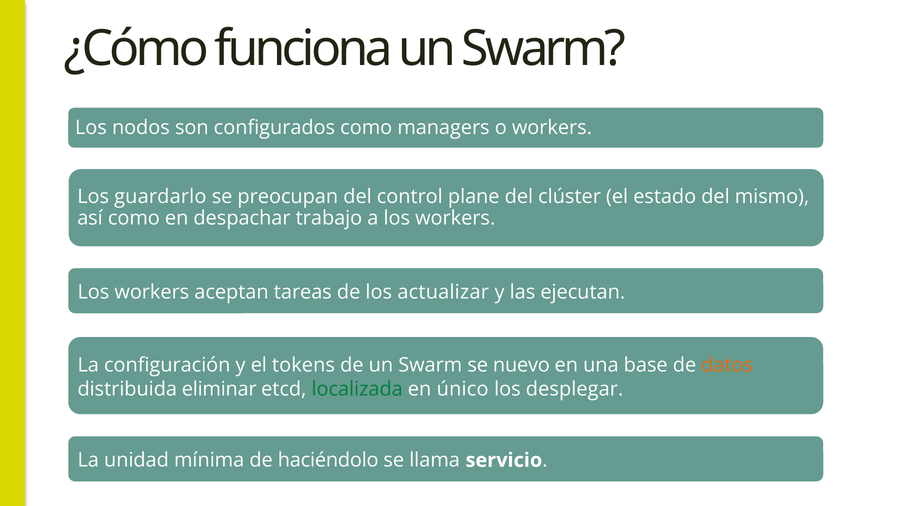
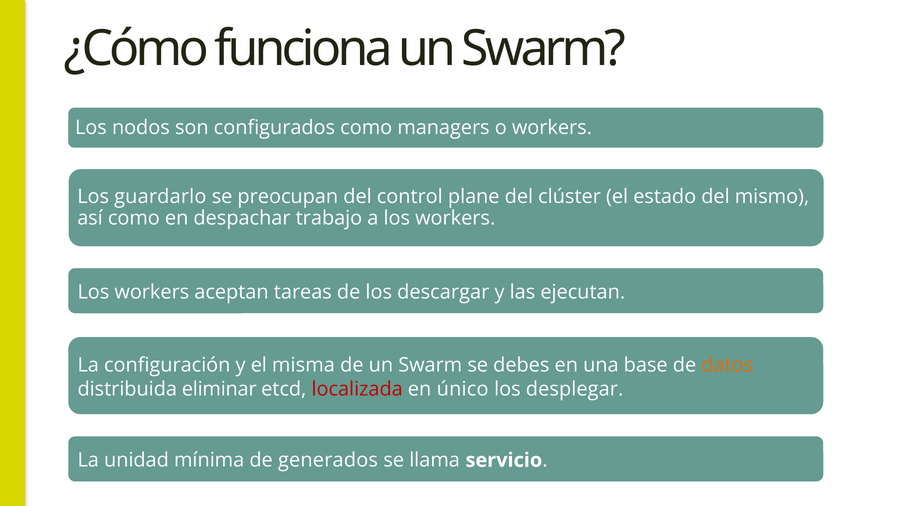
actualizar: actualizar -> descargar
tokens: tokens -> misma
nuevo: nuevo -> debes
localizada colour: green -> red
haciéndolo: haciéndolo -> generados
